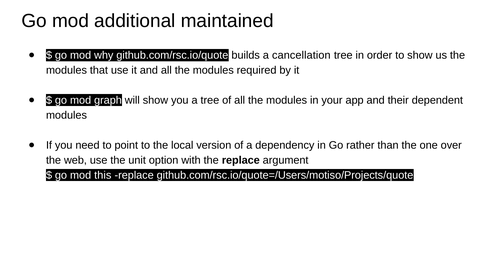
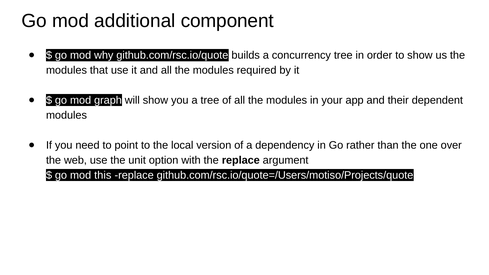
maintained: maintained -> component
cancellation: cancellation -> concurrency
